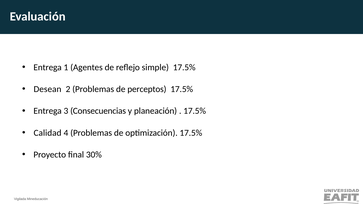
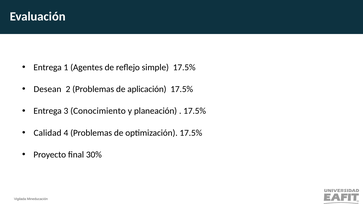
perceptos: perceptos -> aplicación
Consecuencias: Consecuencias -> Conocimiento
